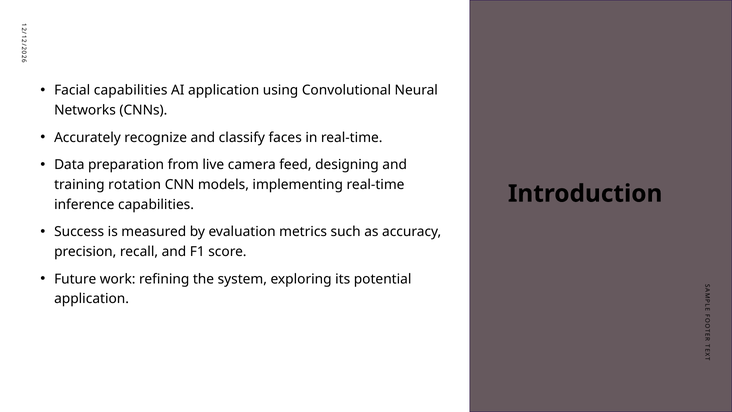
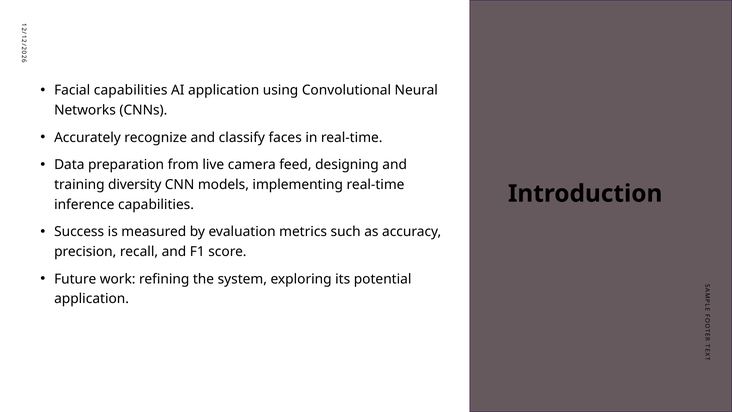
rotation: rotation -> diversity
